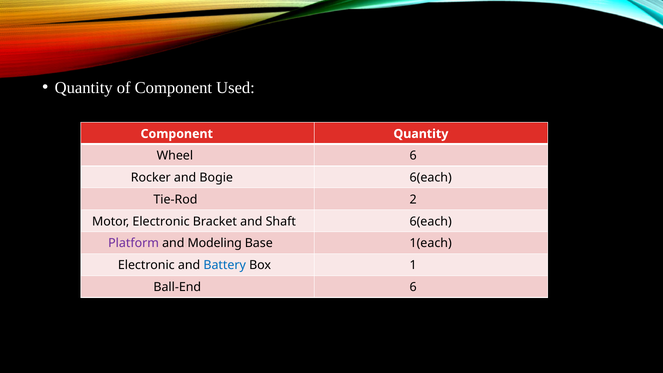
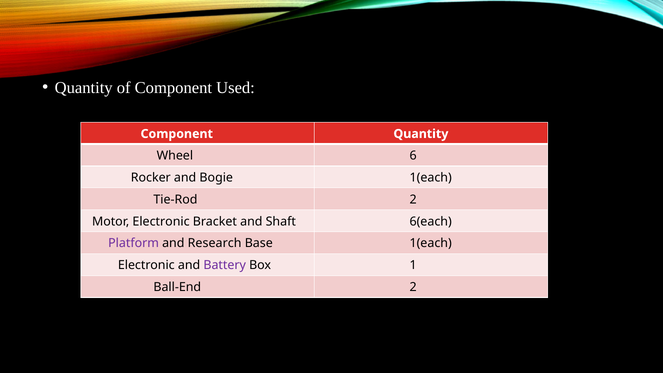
Bogie 6(each: 6(each -> 1(each
Modeling: Modeling -> Research
Battery colour: blue -> purple
Ball-End 6: 6 -> 2
